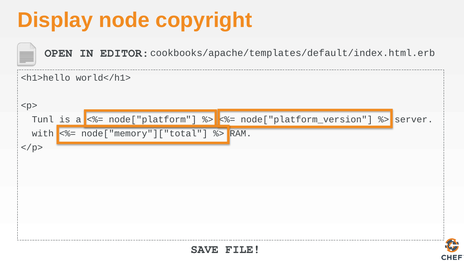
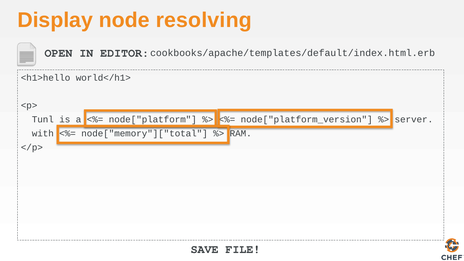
copyright: copyright -> resolving
